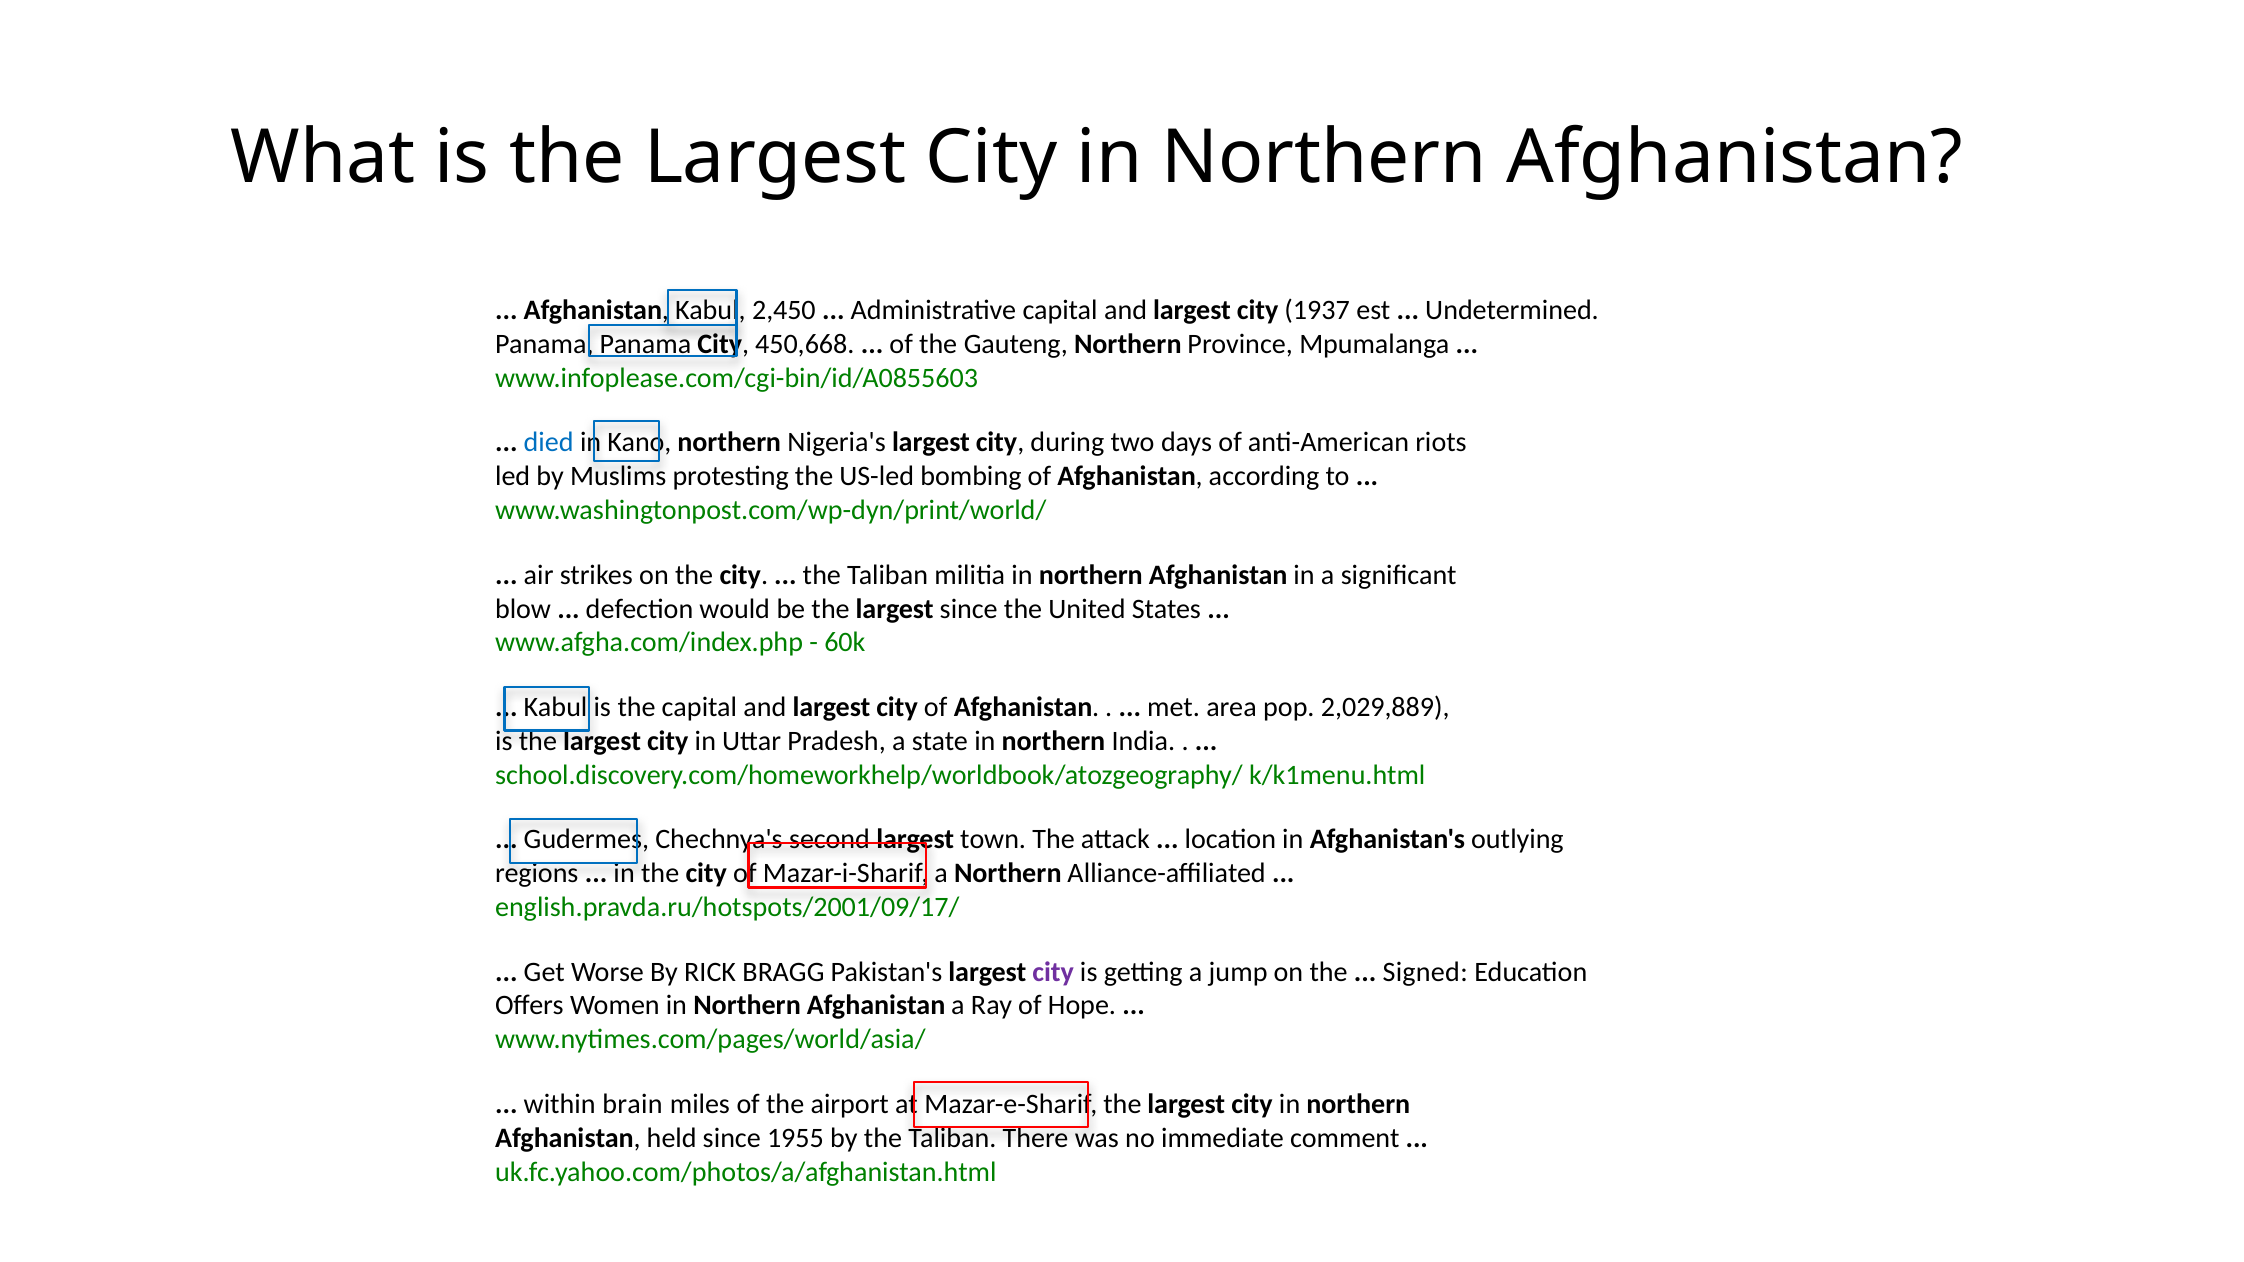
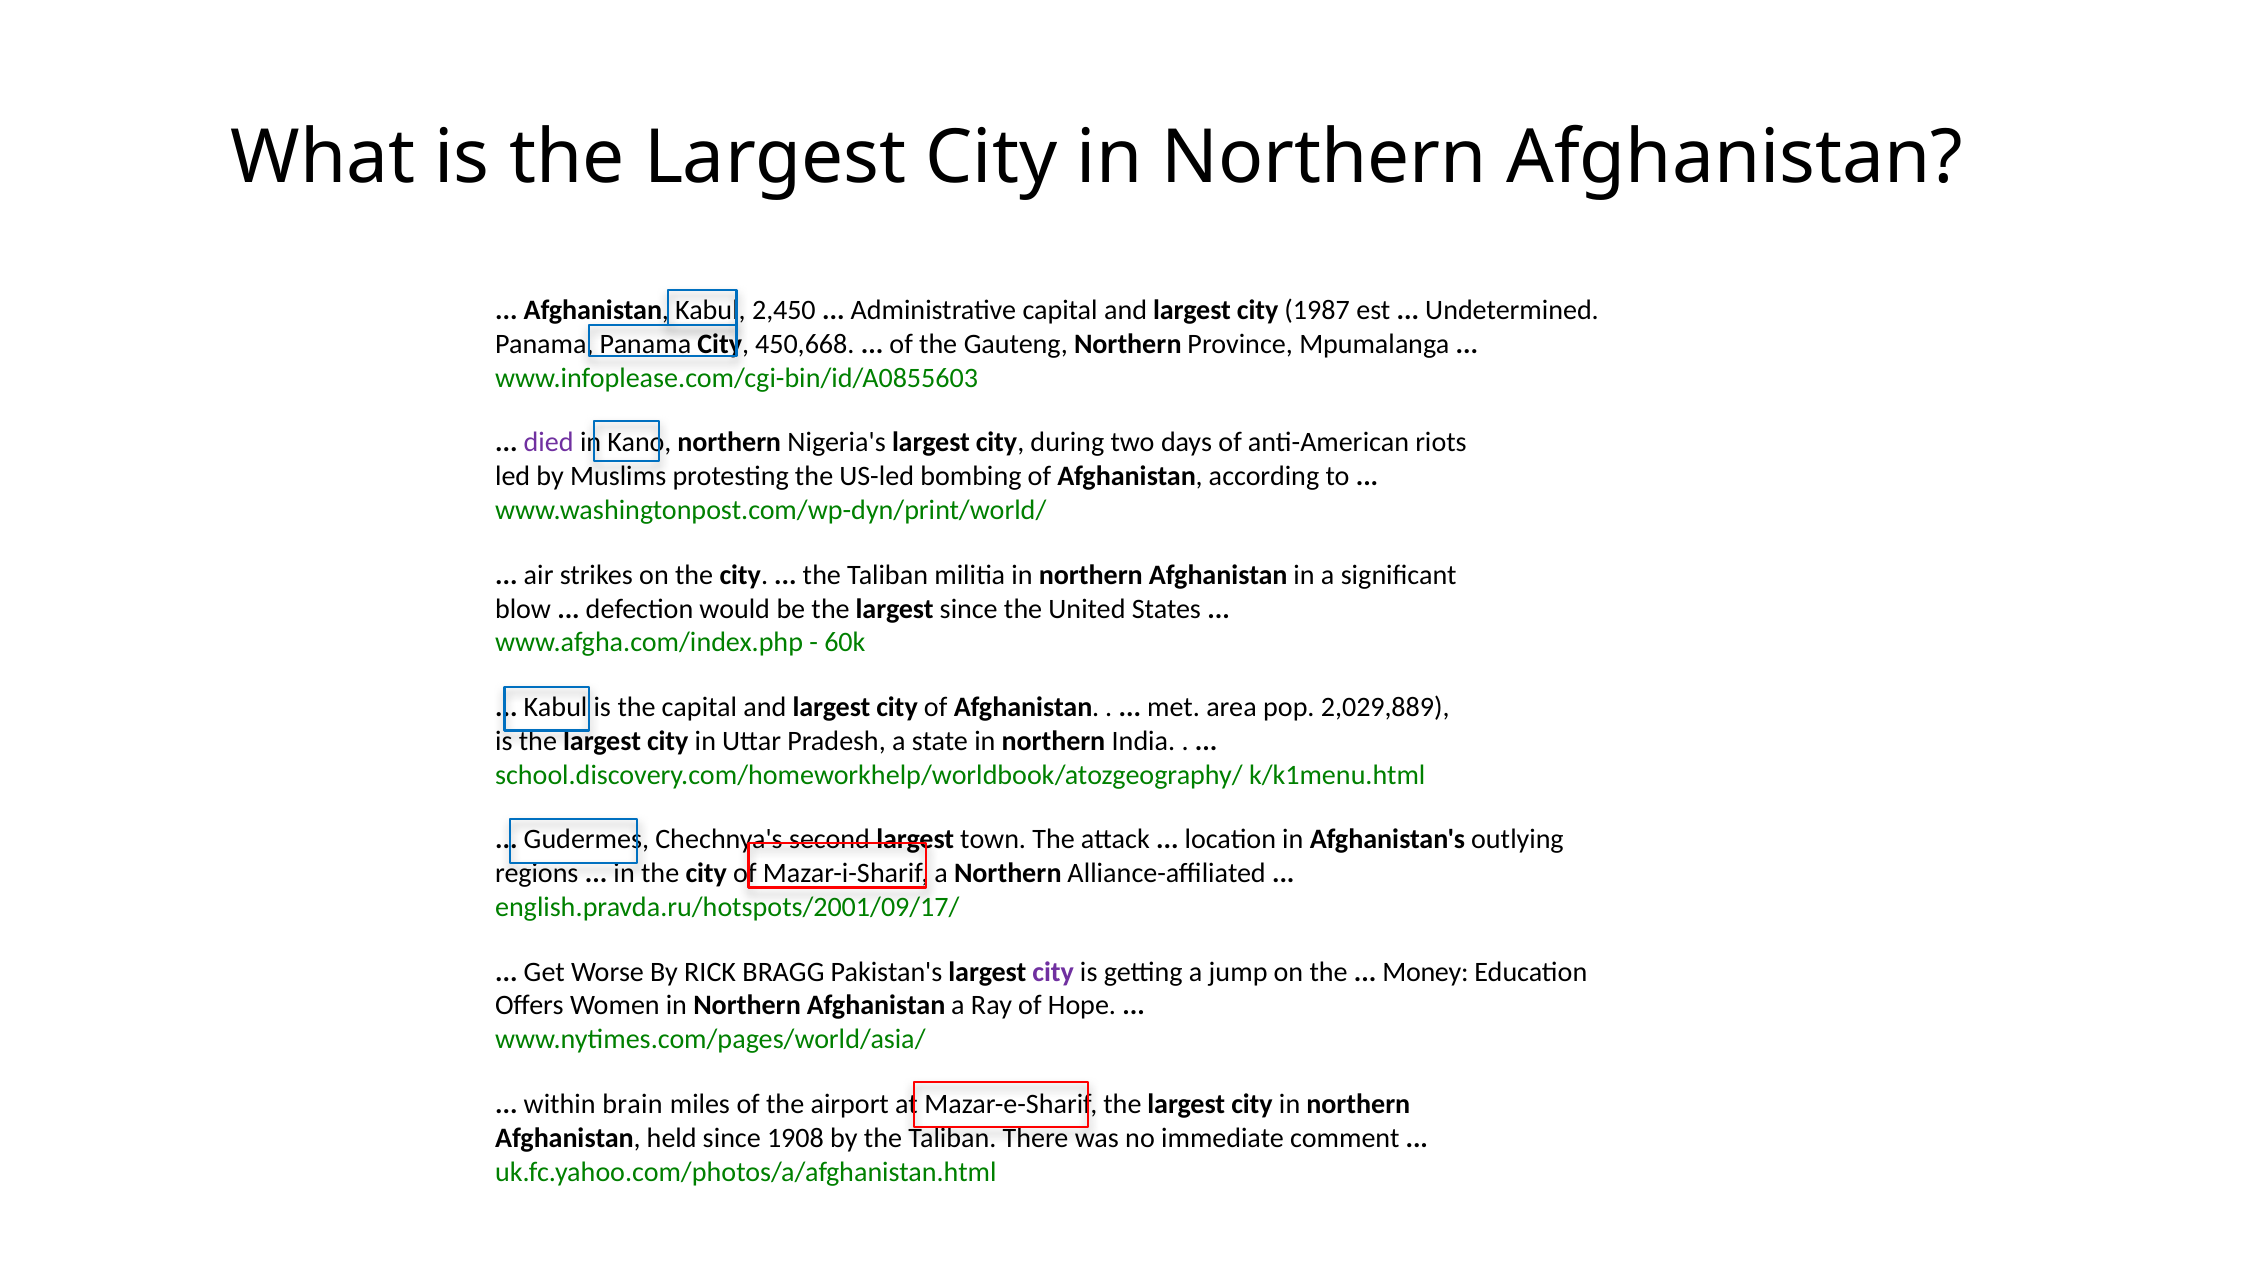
1937: 1937 -> 1987
died colour: blue -> purple
Signed: Signed -> Money
1955: 1955 -> 1908
